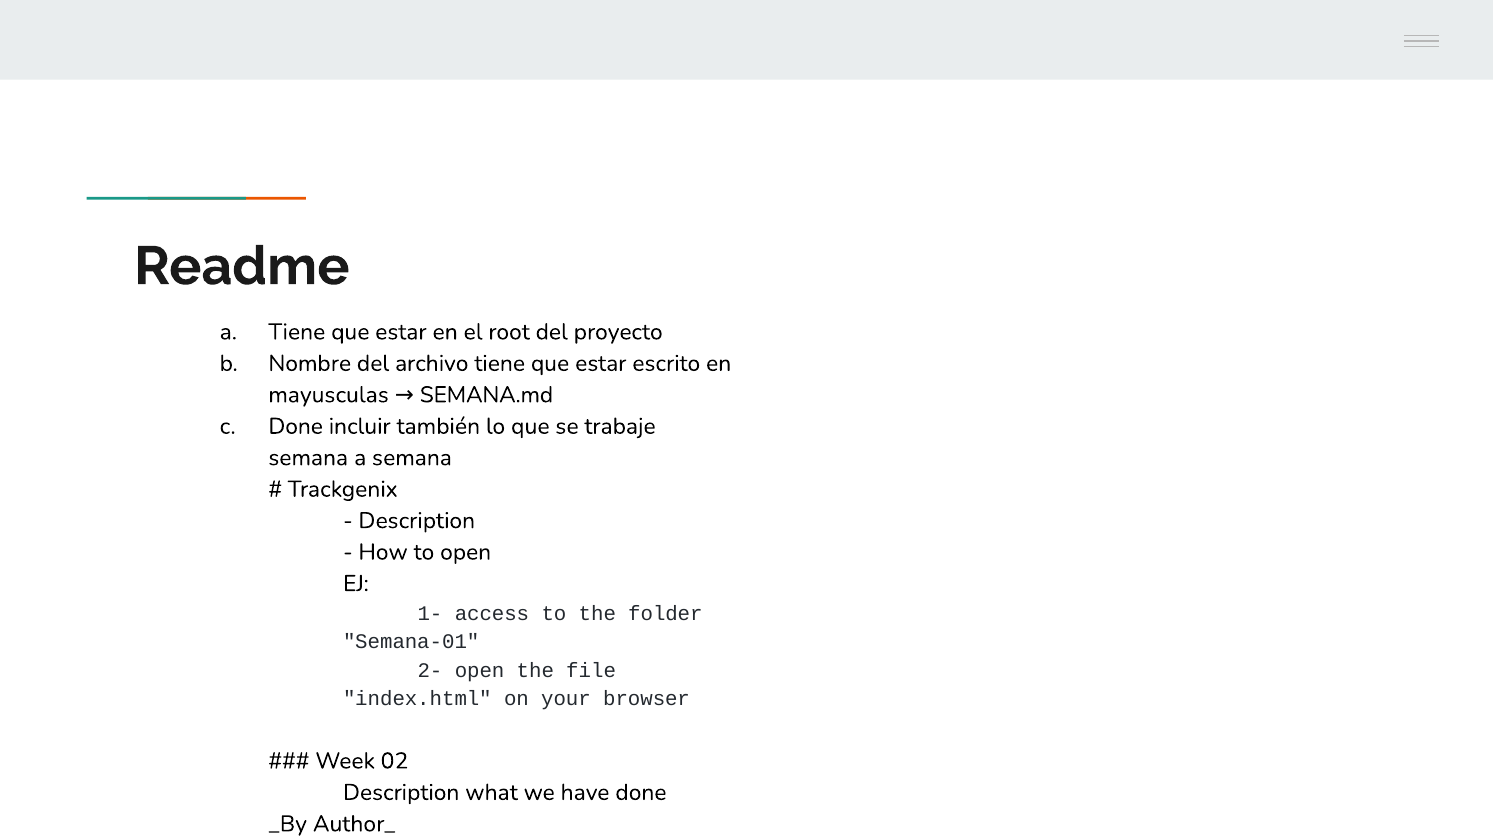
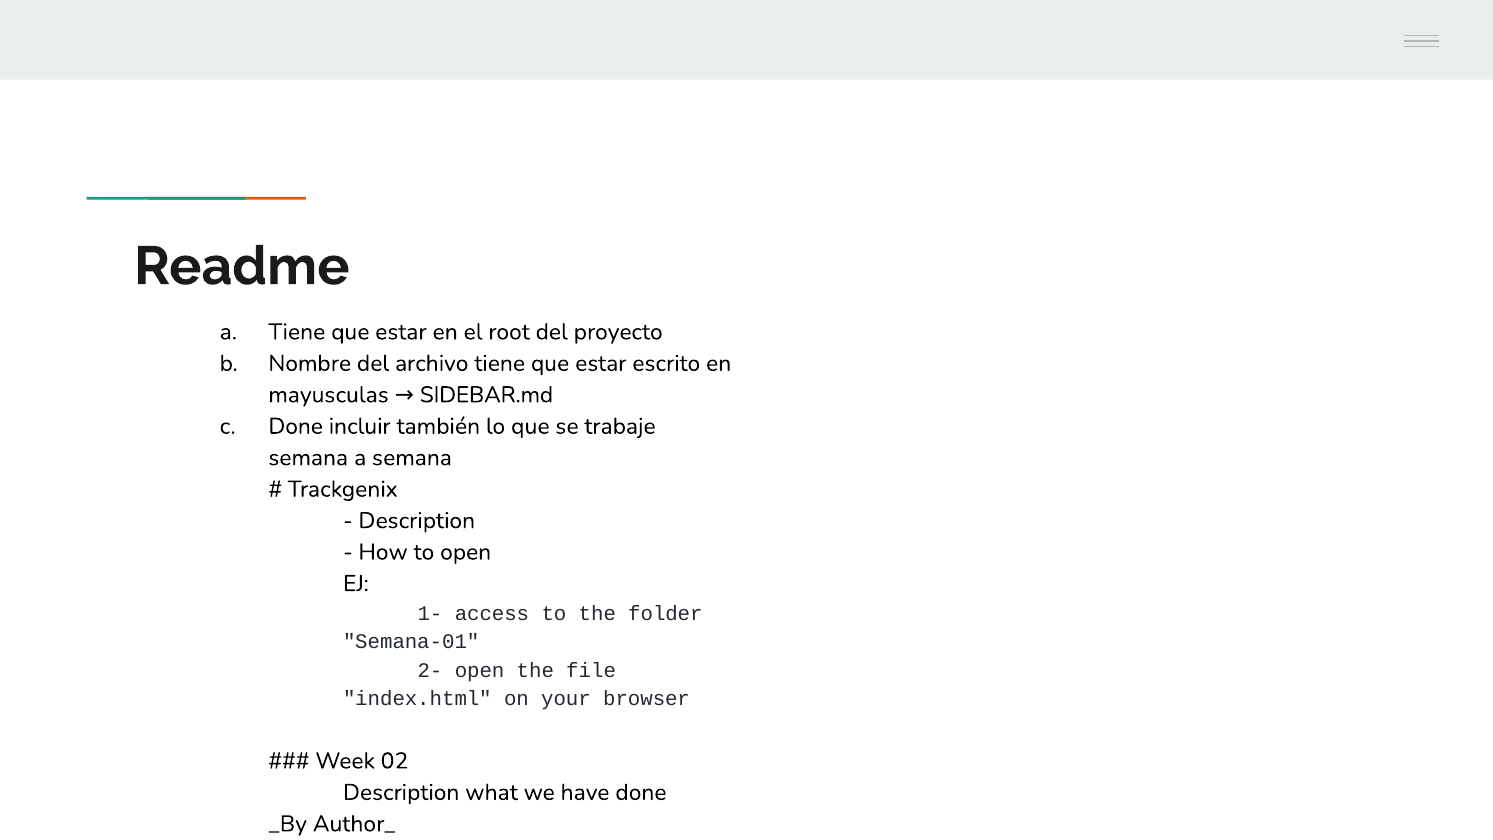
SEMANA.md: SEMANA.md -> SIDEBAR.md
